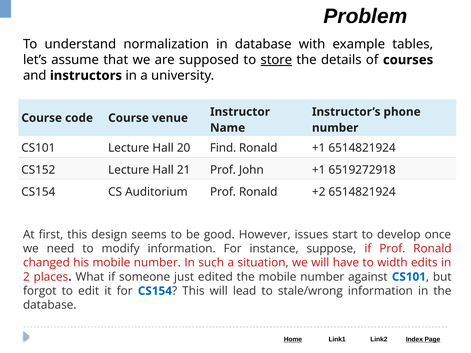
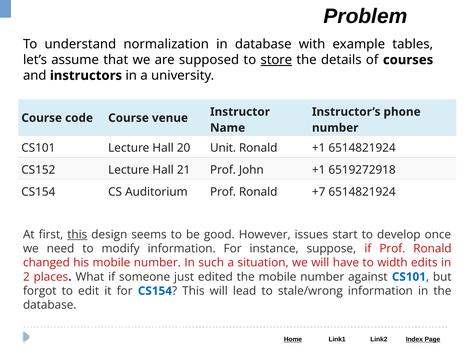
Find: Find -> Unit
+2: +2 -> +7
this at (77, 235) underline: none -> present
